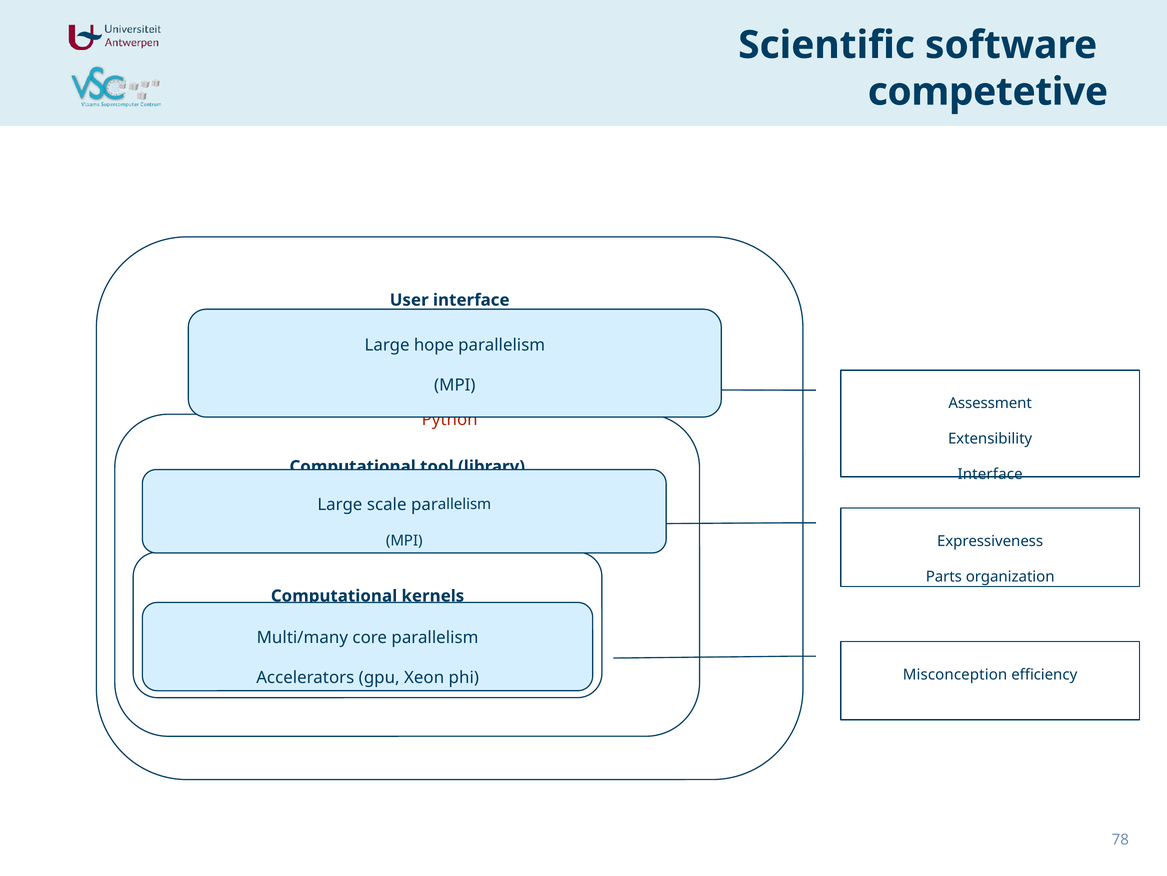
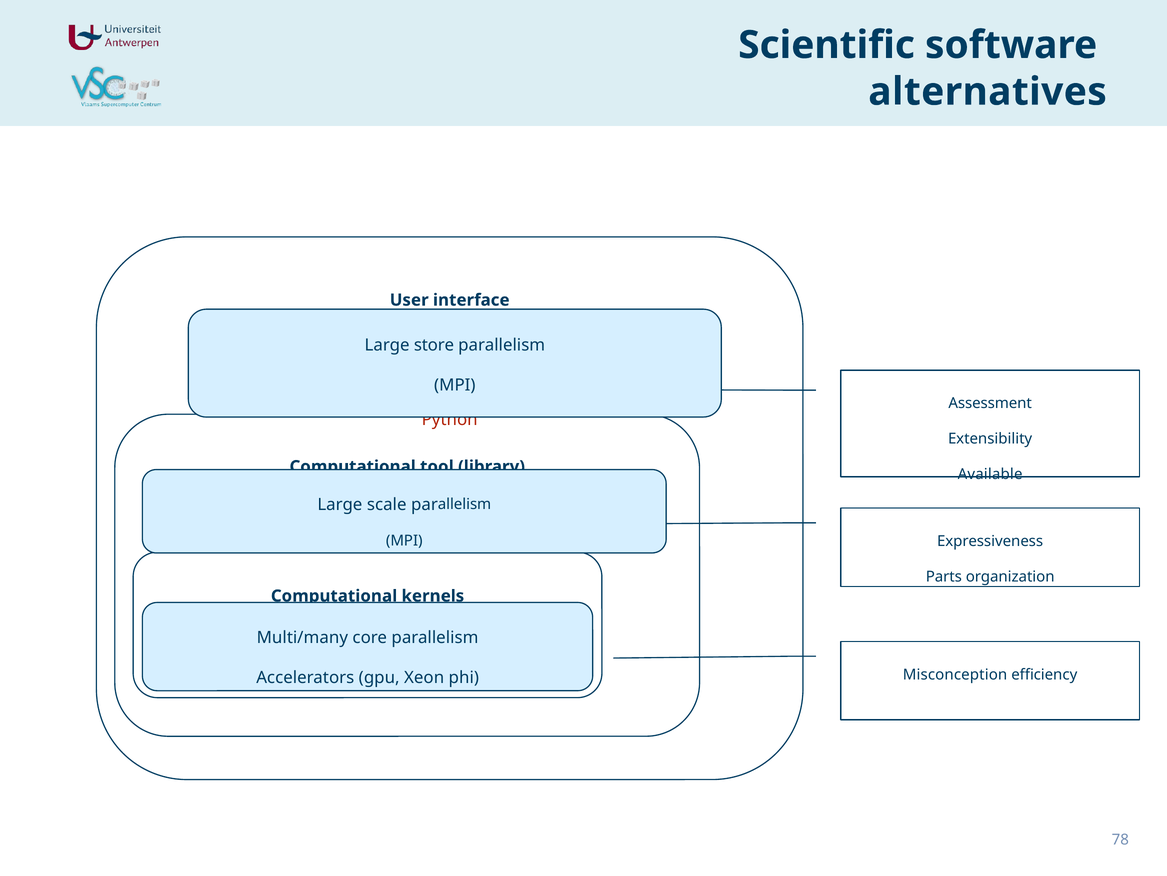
competetive: competetive -> alternatives
hope: hope -> store
Interface at (990, 474): Interface -> Available
